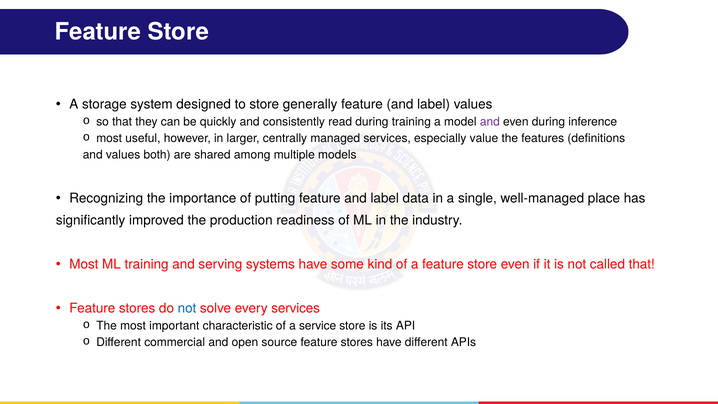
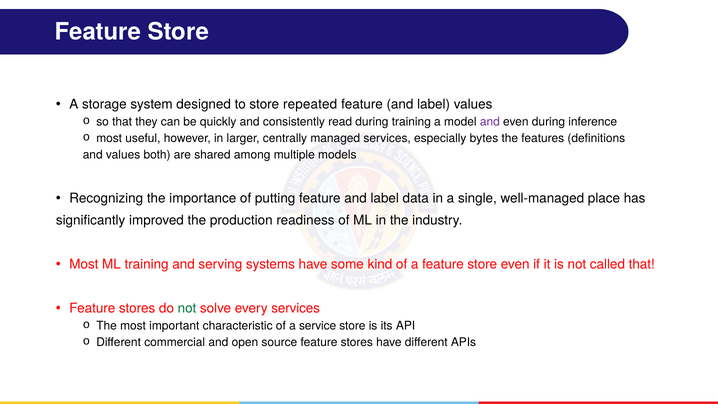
generally: generally -> repeated
value: value -> bytes
not at (187, 308) colour: blue -> green
